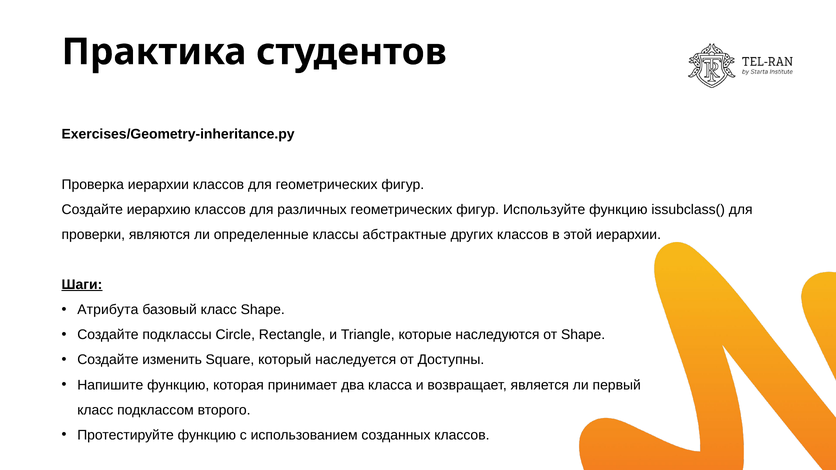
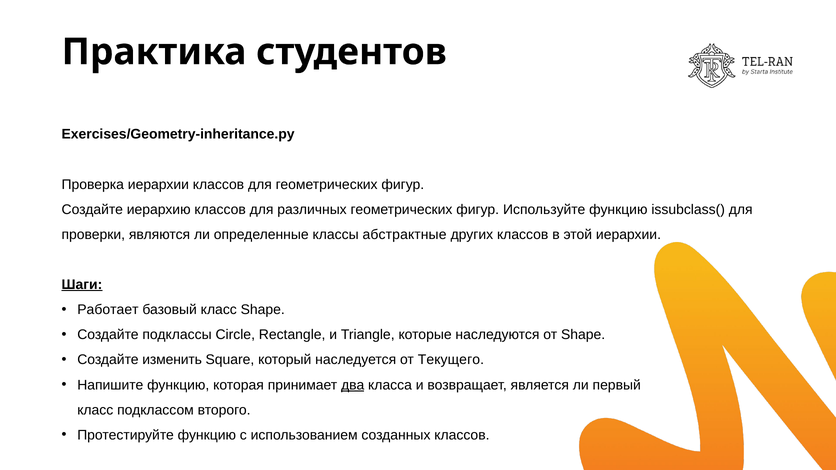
Атрибута: Атрибута -> Работает
Доступны: Доступны -> Текущего
два underline: none -> present
